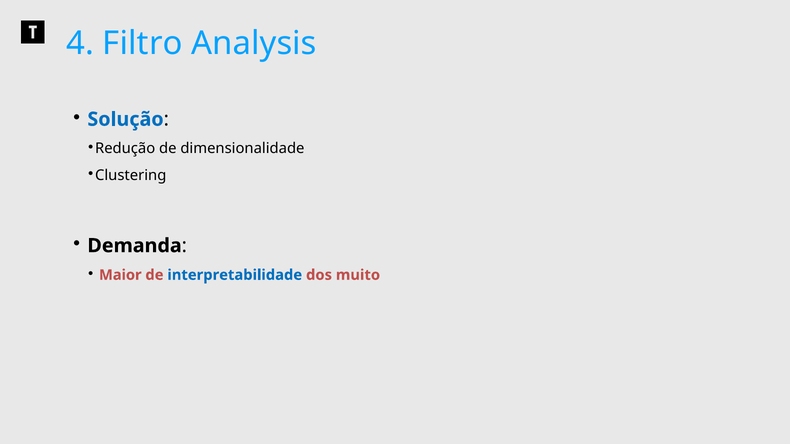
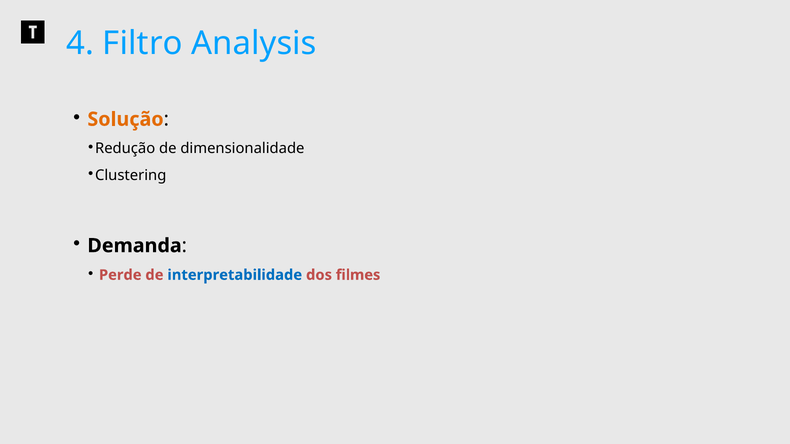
Solução colour: blue -> orange
Maior: Maior -> Perde
muito: muito -> filmes
